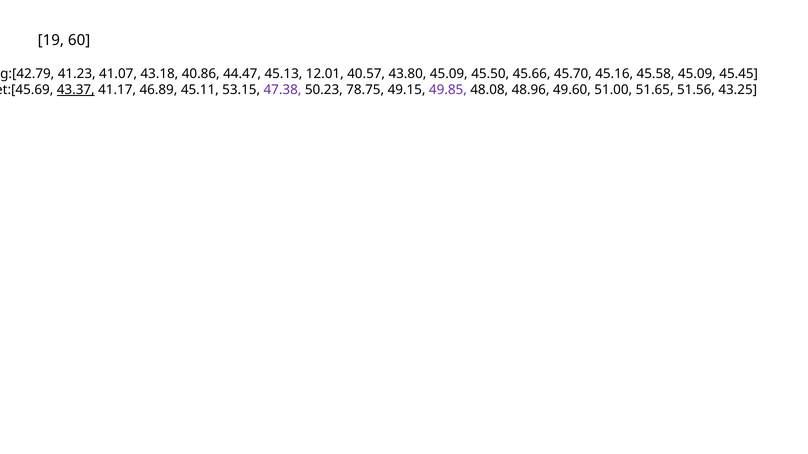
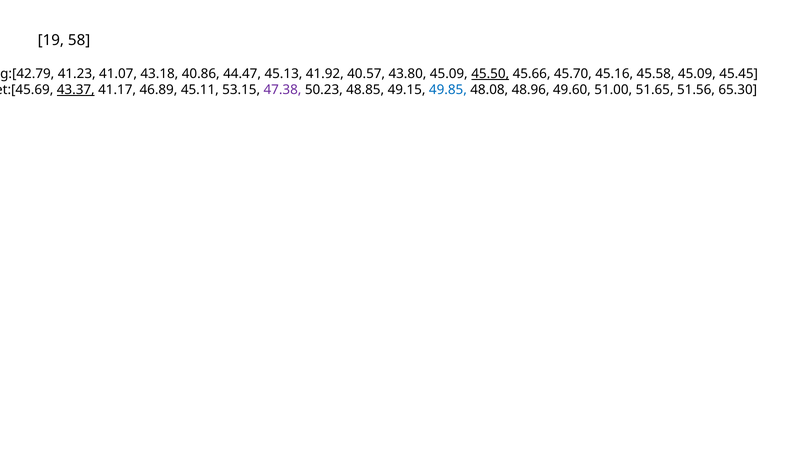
60: 60 -> 58
12.01: 12.01 -> 41.92
45.50 underline: none -> present
78.75: 78.75 -> 48.85
49.85 colour: purple -> blue
43.25: 43.25 -> 65.30
